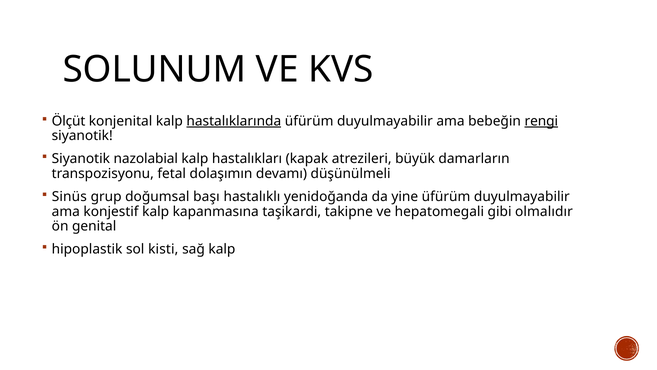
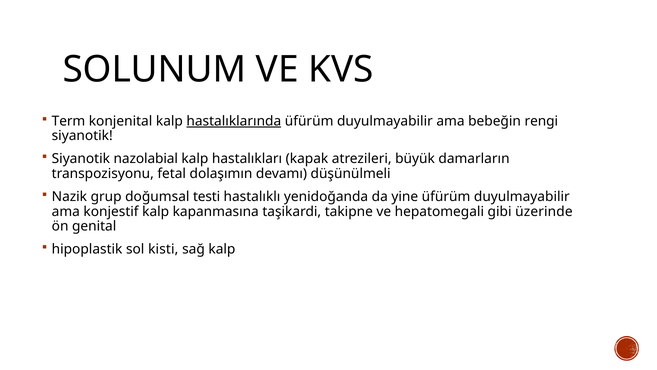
Ölçüt: Ölçüt -> Term
rengi underline: present -> none
Sinüs: Sinüs -> Nazik
başı: başı -> testi
olmalıdır: olmalıdır -> üzerinde
